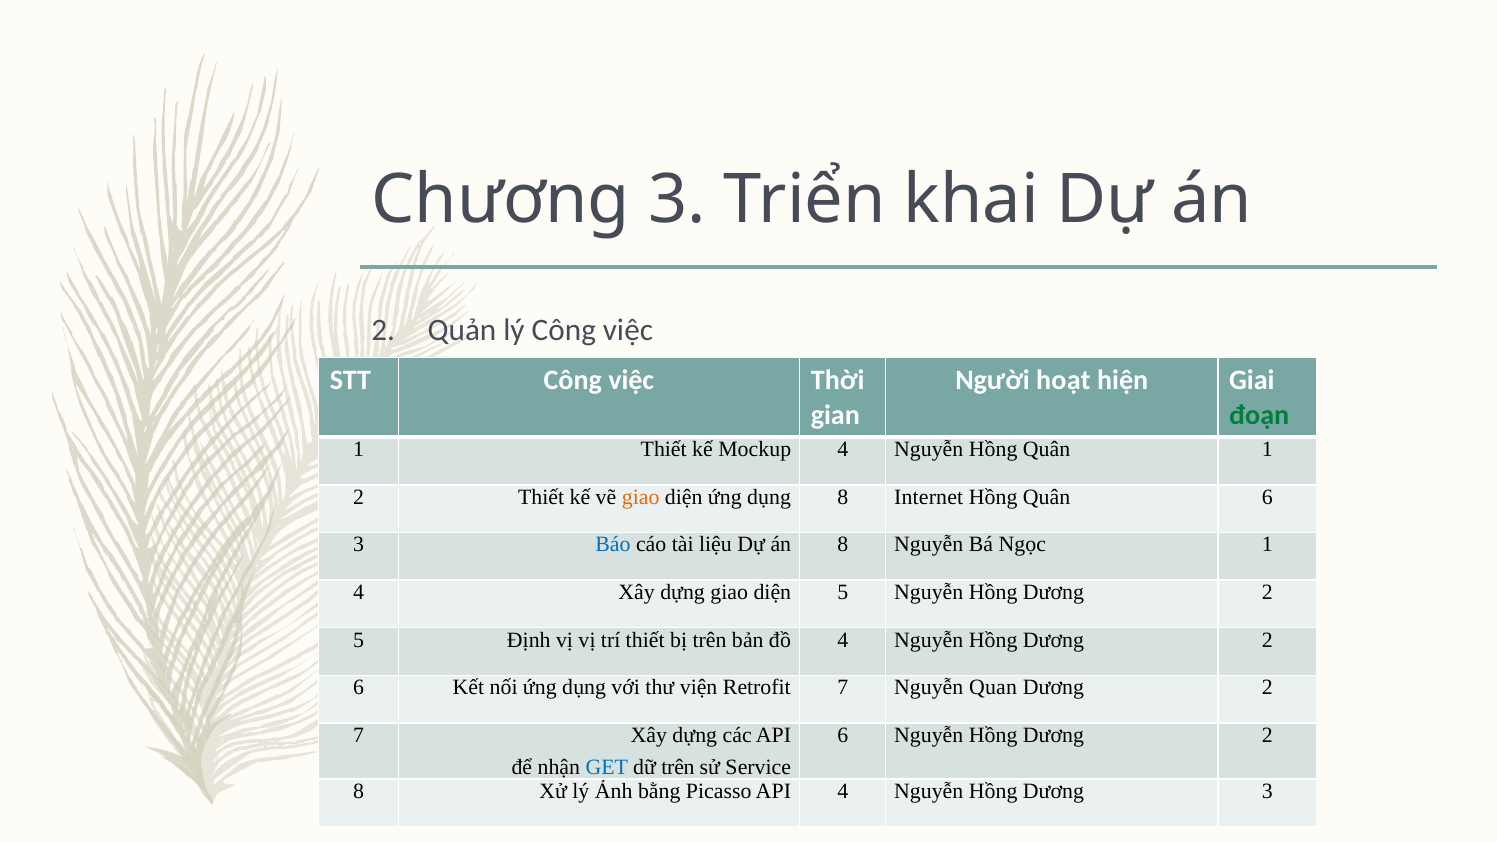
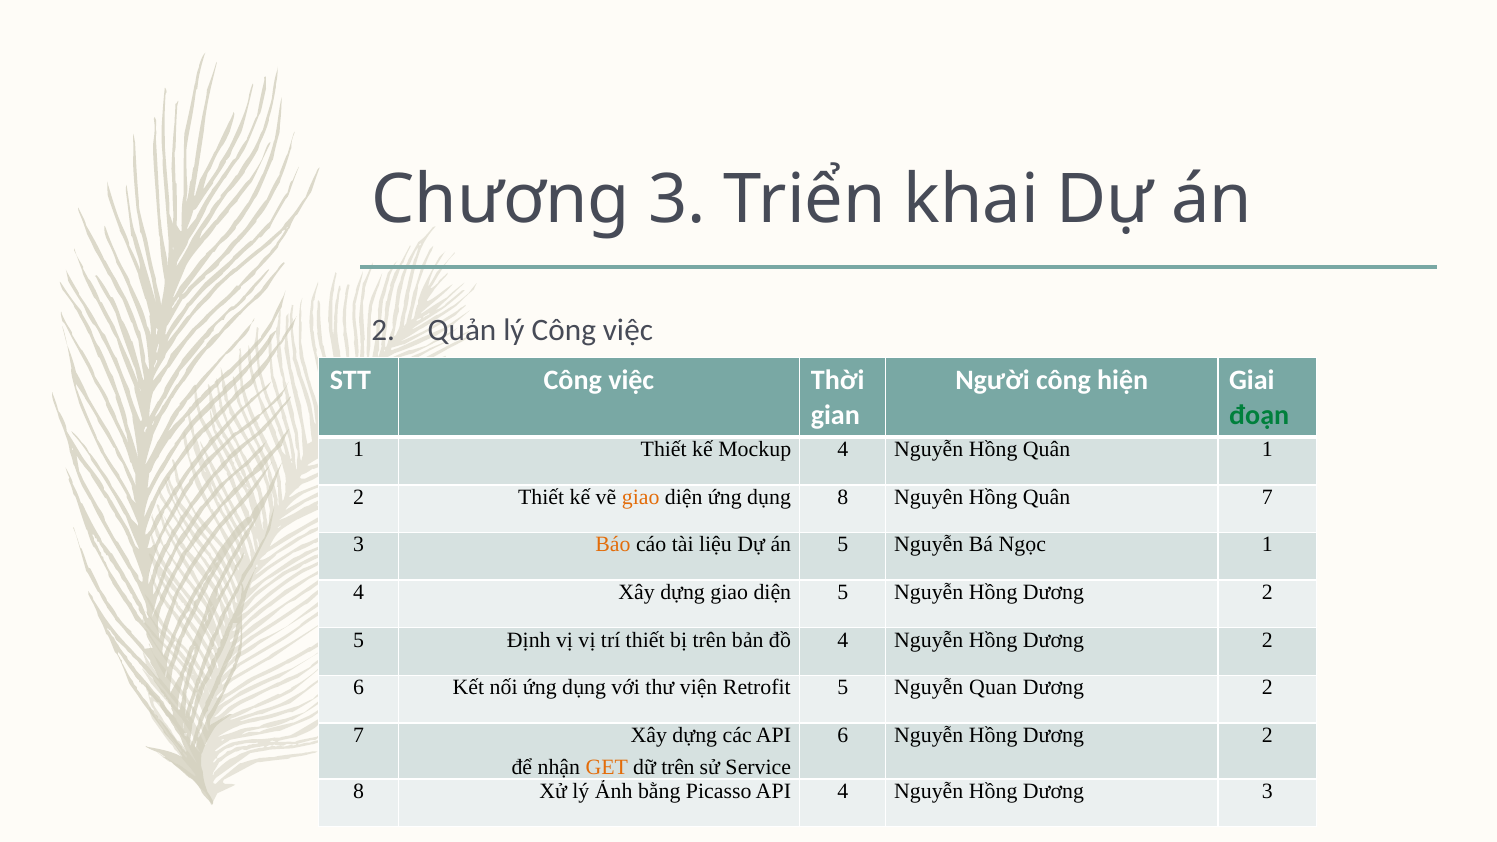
Người hoạt: hoạt -> công
Internet: Internet -> Nguyên
Quân 6: 6 -> 7
Báo colour: blue -> orange
án 8: 8 -> 5
Retrofit 7: 7 -> 5
GET colour: blue -> orange
